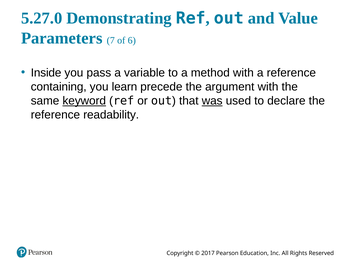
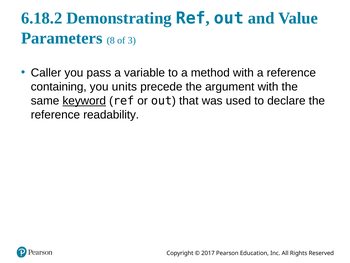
5.27.0: 5.27.0 -> 6.18.2
7: 7 -> 8
6: 6 -> 3
Inside: Inside -> Caller
learn: learn -> units
was underline: present -> none
